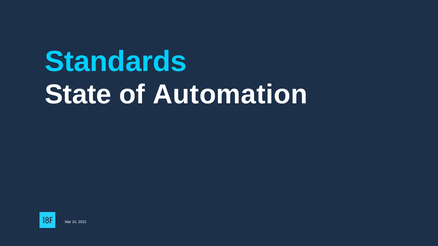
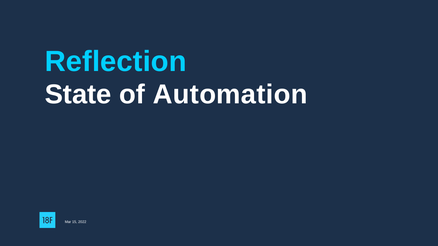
Standards: Standards -> Reflection
